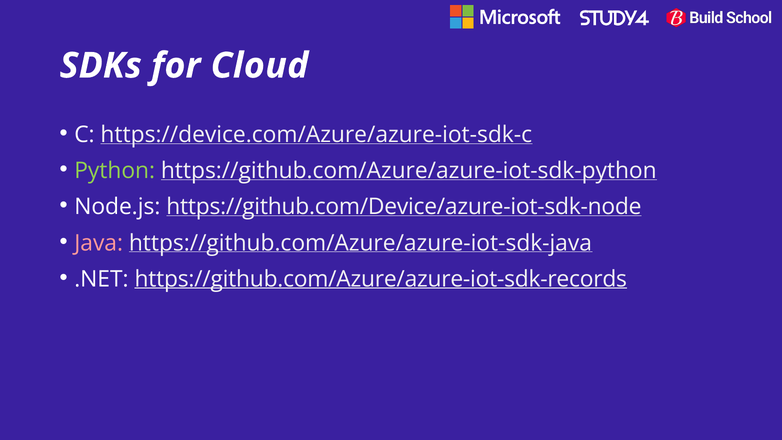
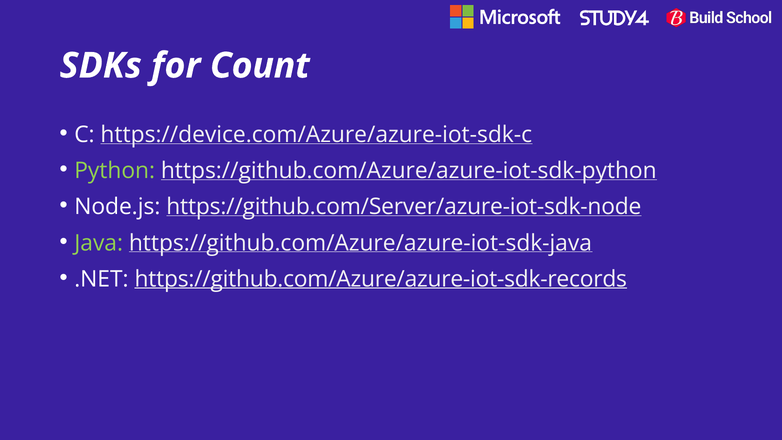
Cloud: Cloud -> Count
https://github.com/Device/azure-iot-sdk-node: https://github.com/Device/azure-iot-sdk-node -> https://github.com/Server/azure-iot-sdk-node
Java colour: pink -> light green
